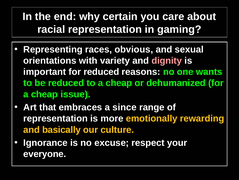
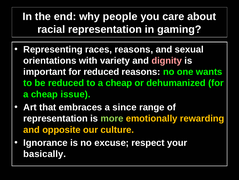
certain: certain -> people
races obvious: obvious -> reasons
more colour: white -> light green
basically: basically -> opposite
everyone: everyone -> basically
